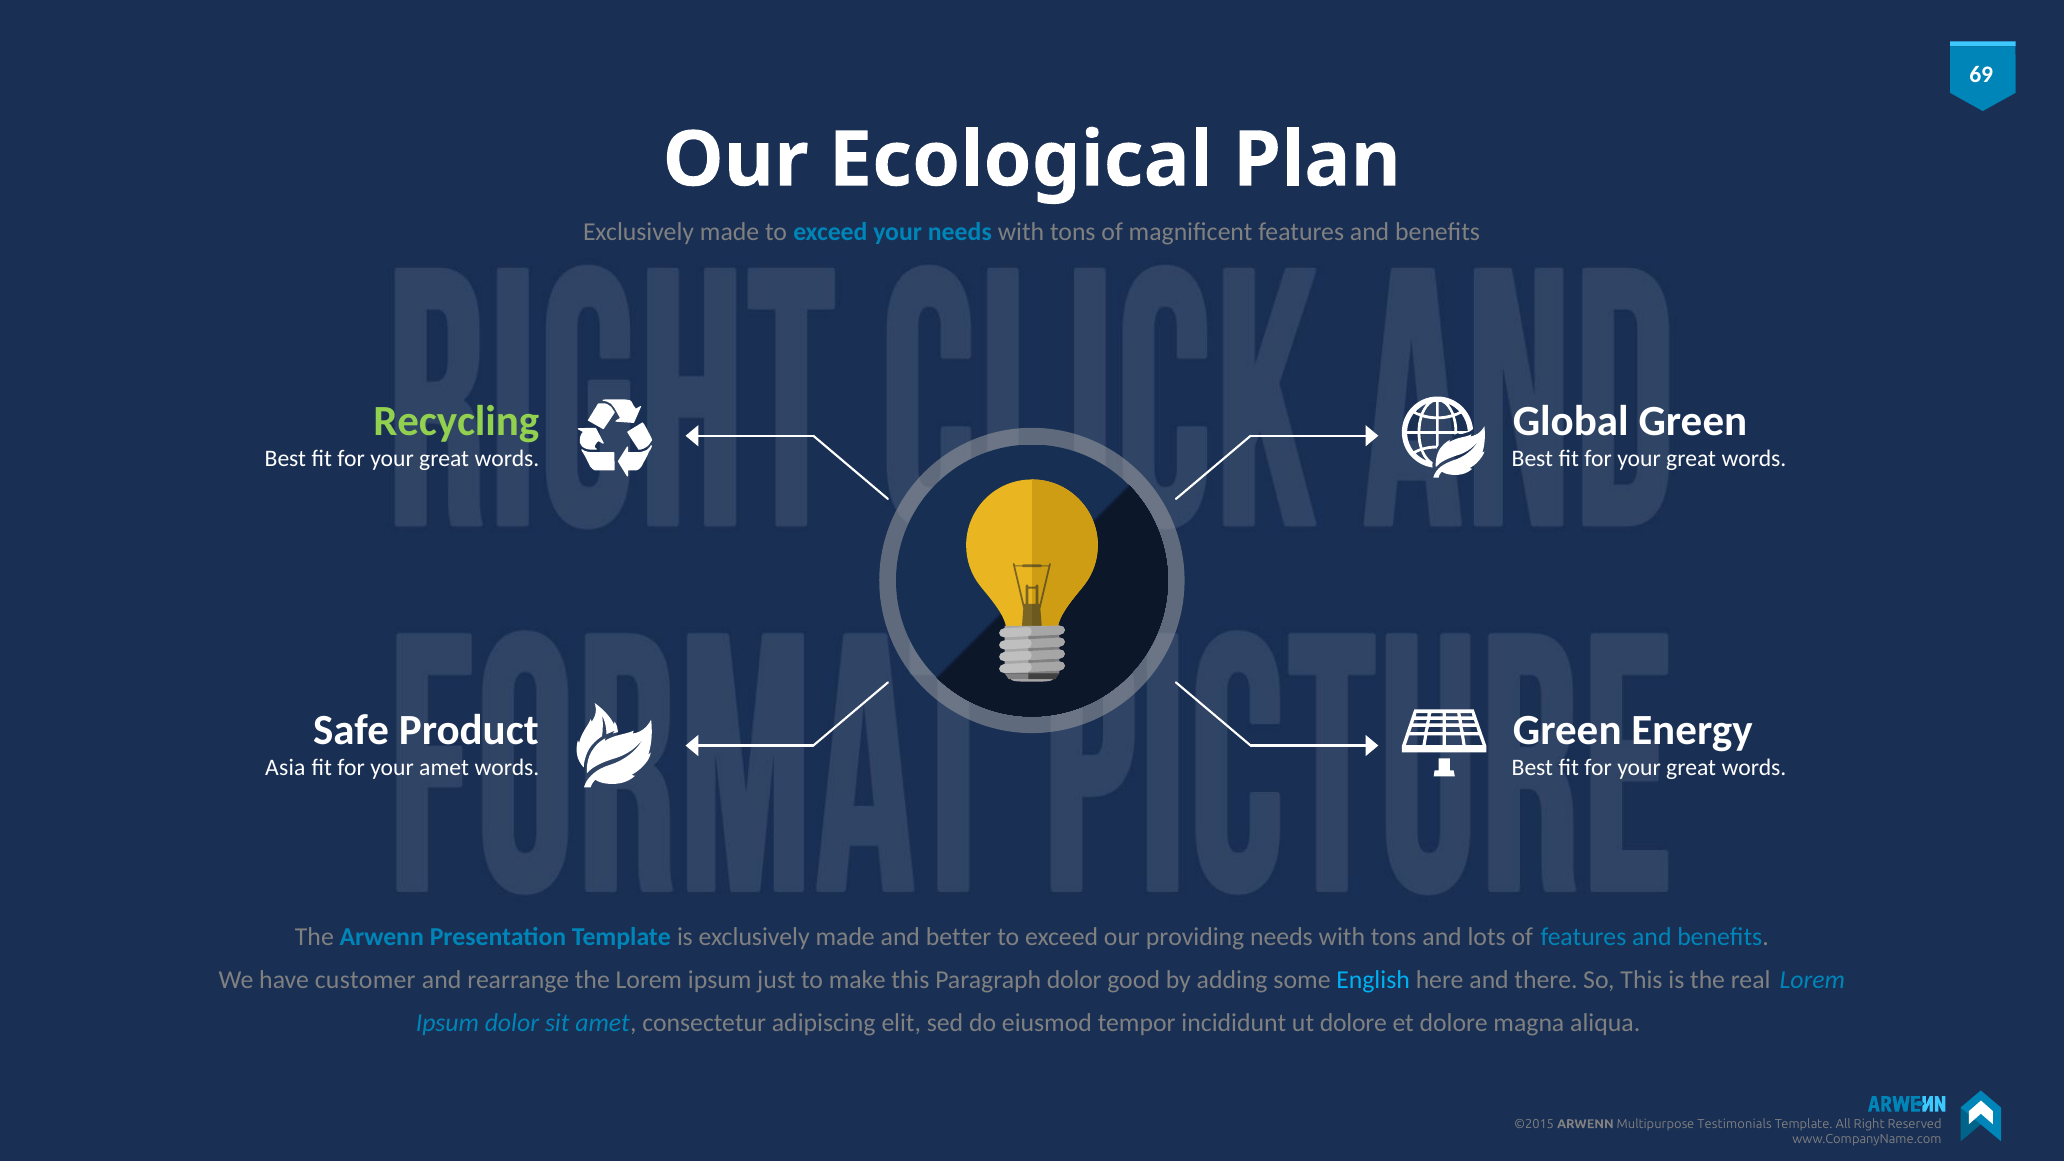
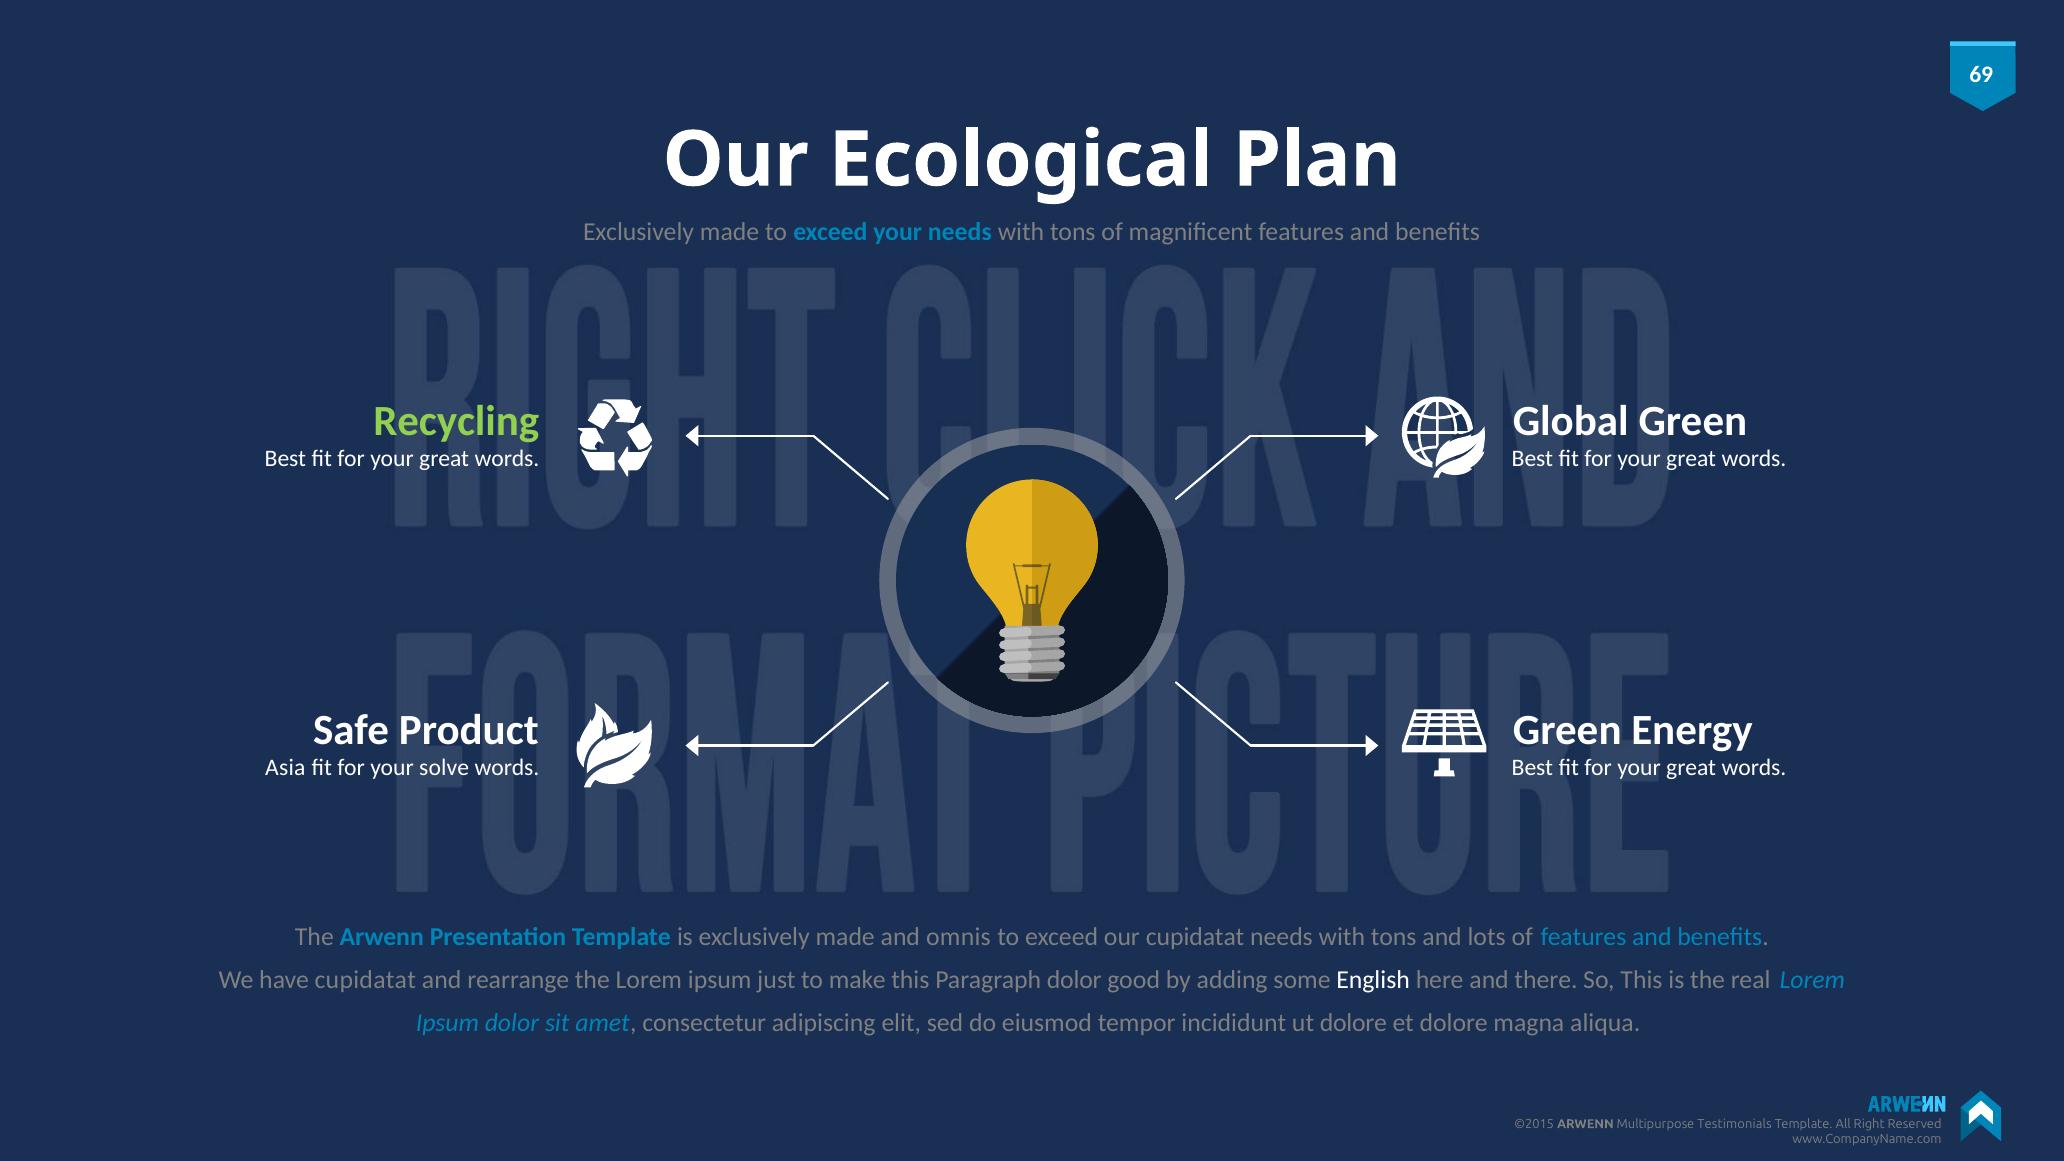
your amet: amet -> solve
better: better -> omnis
our providing: providing -> cupidatat
have customer: customer -> cupidatat
English colour: light blue -> white
